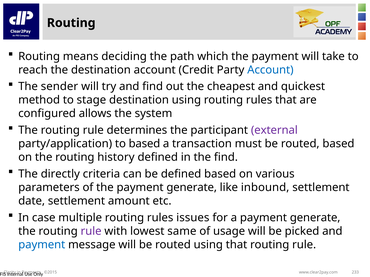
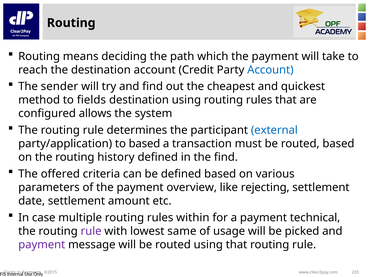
stage: stage -> fields
external colour: purple -> blue
directly: directly -> offered
the payment generate: generate -> overview
inbound: inbound -> rejecting
issues: issues -> within
a payment generate: generate -> technical
payment at (42, 245) colour: blue -> purple
